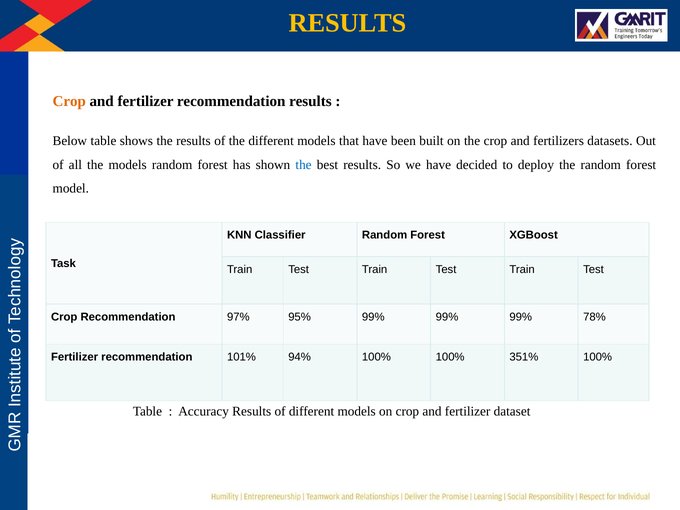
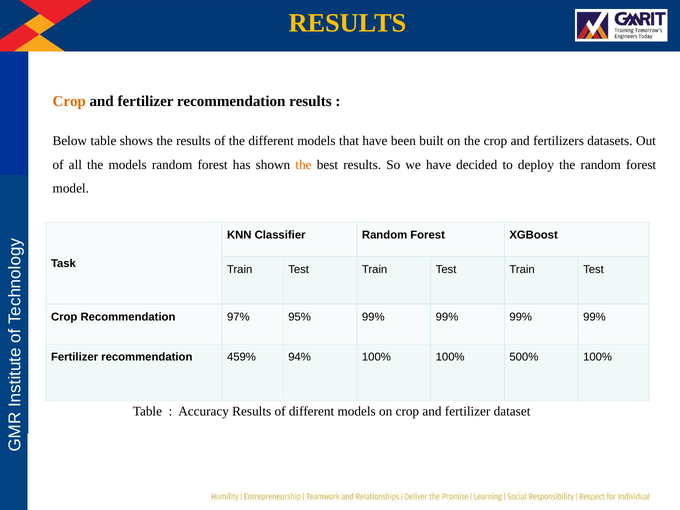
the at (304, 165) colour: blue -> orange
99% 99% 99% 78%: 78% -> 99%
101%: 101% -> 459%
351%: 351% -> 500%
